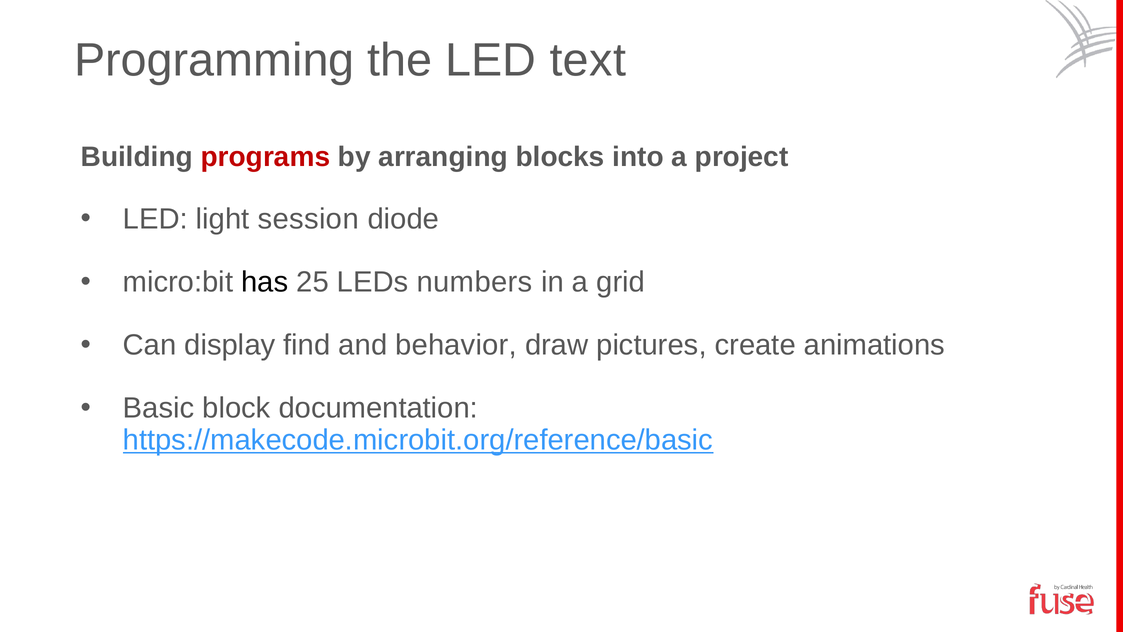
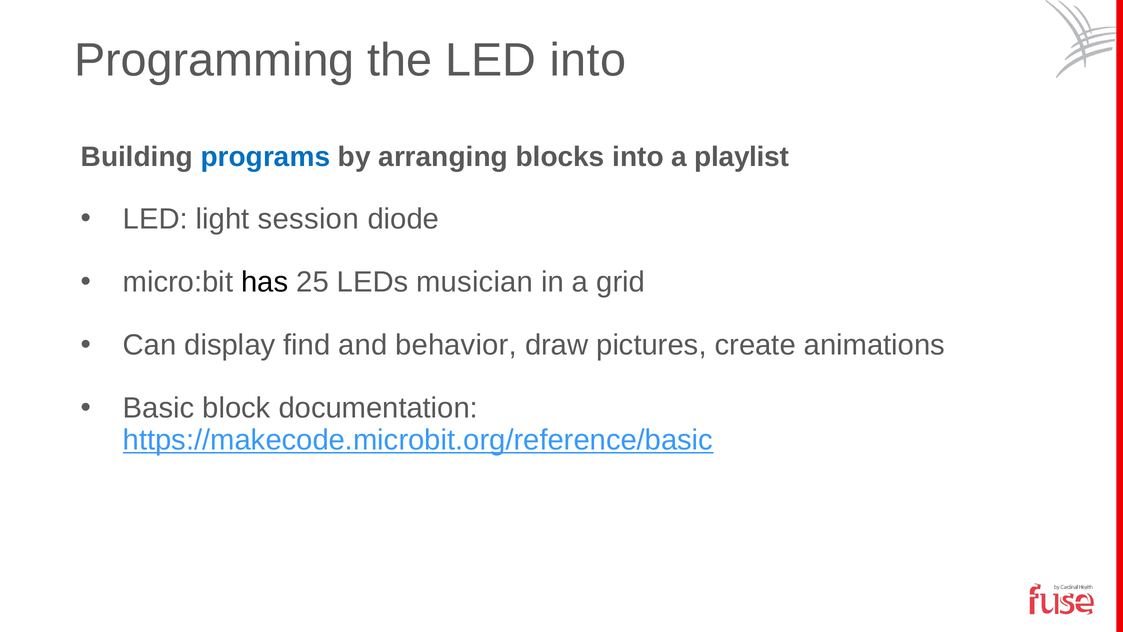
LED text: text -> into
programs colour: red -> blue
project: project -> playlist
numbers: numbers -> musician
